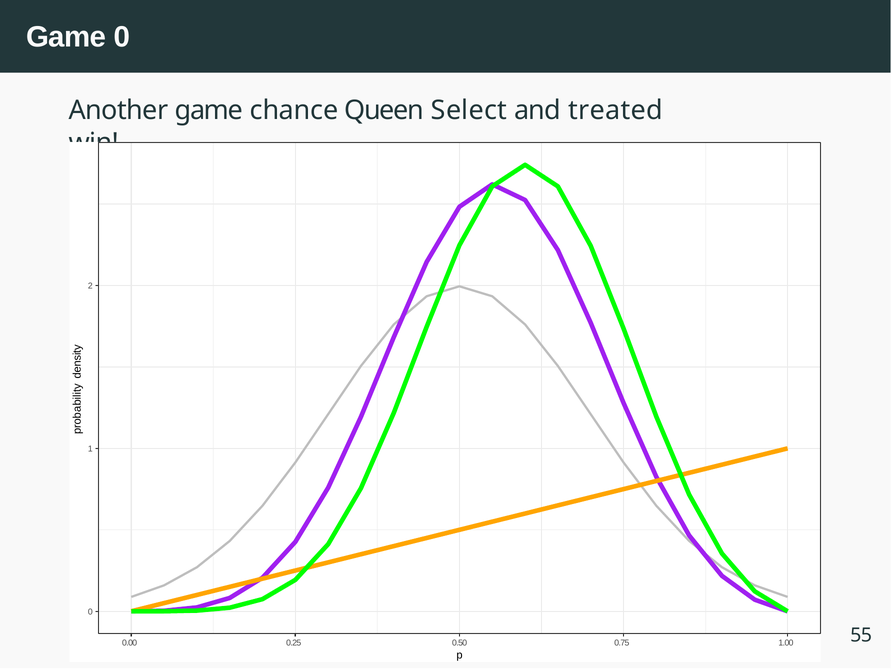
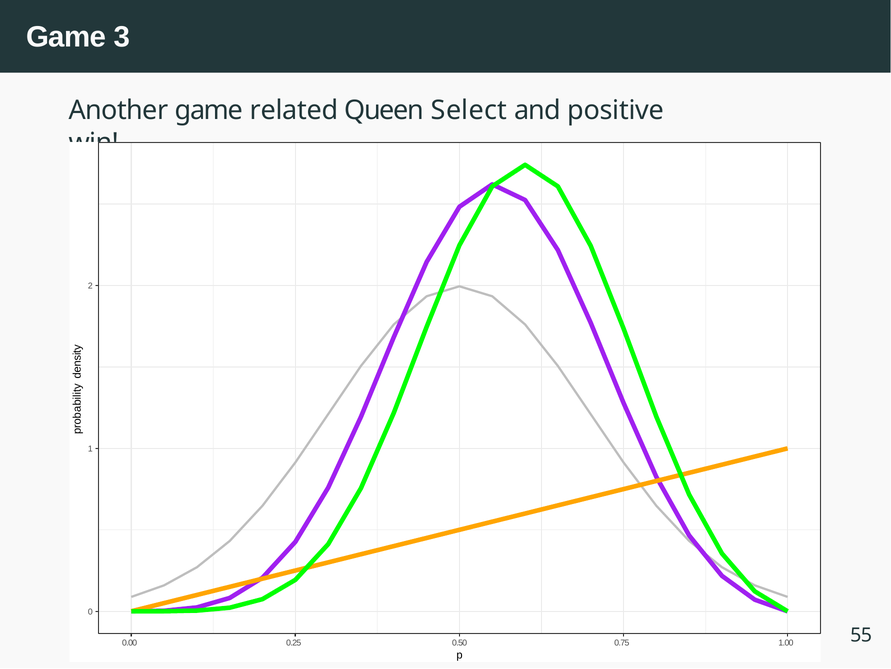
Game 0: 0 -> 3
chance: chance -> related
treated: treated -> positive
